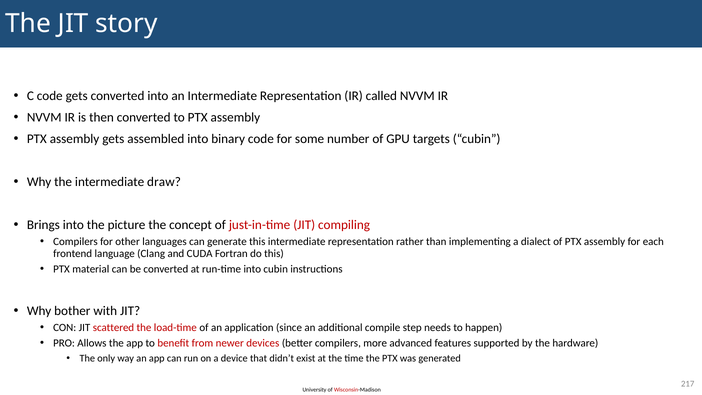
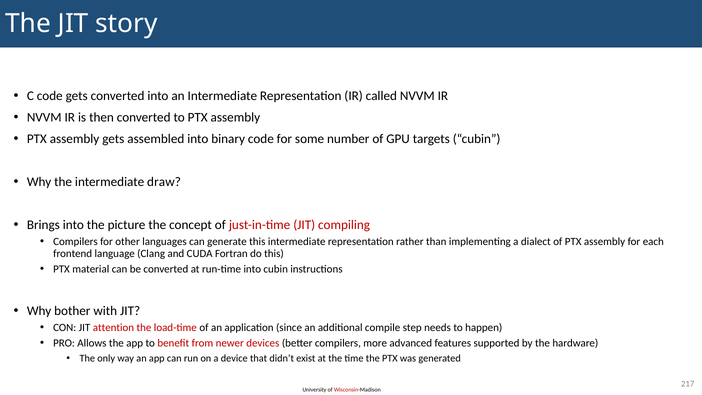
scattered: scattered -> attention
